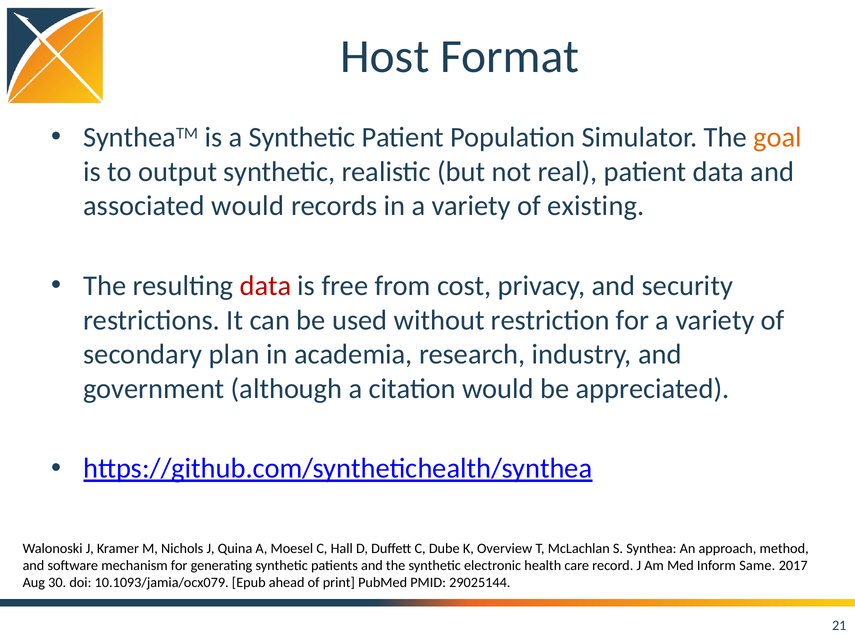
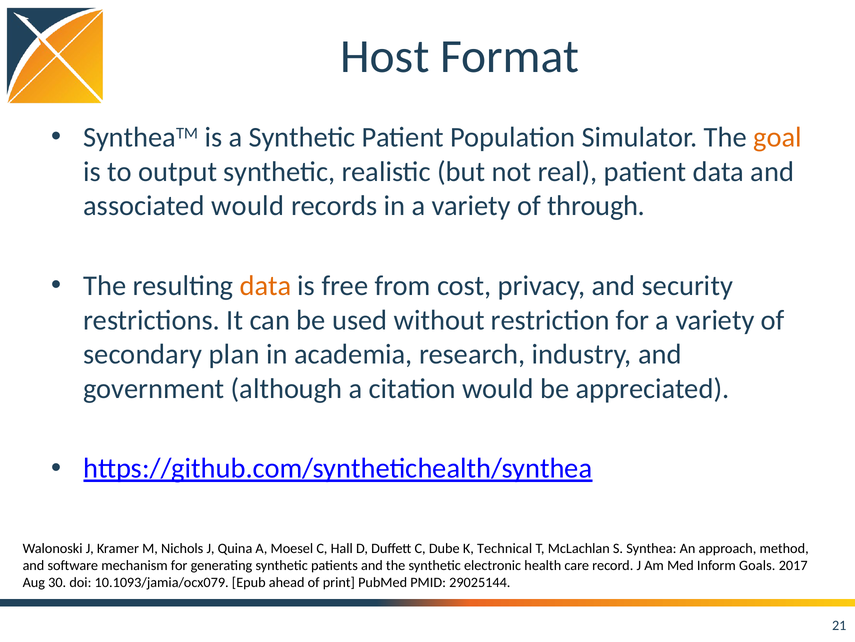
existing: existing -> through
data at (265, 286) colour: red -> orange
Overview: Overview -> Technical
Same: Same -> Goals
